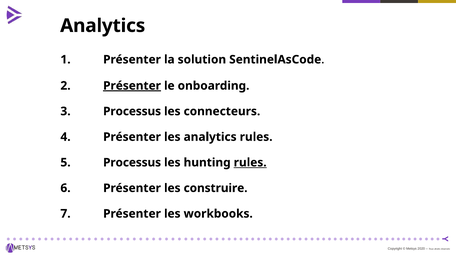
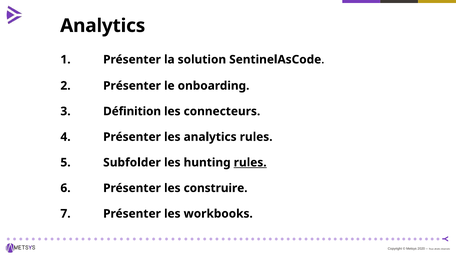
Présenter at (132, 86) underline: present -> none
Processus at (132, 112): Processus -> Définition
Processus at (132, 163): Processus -> Subfolder
